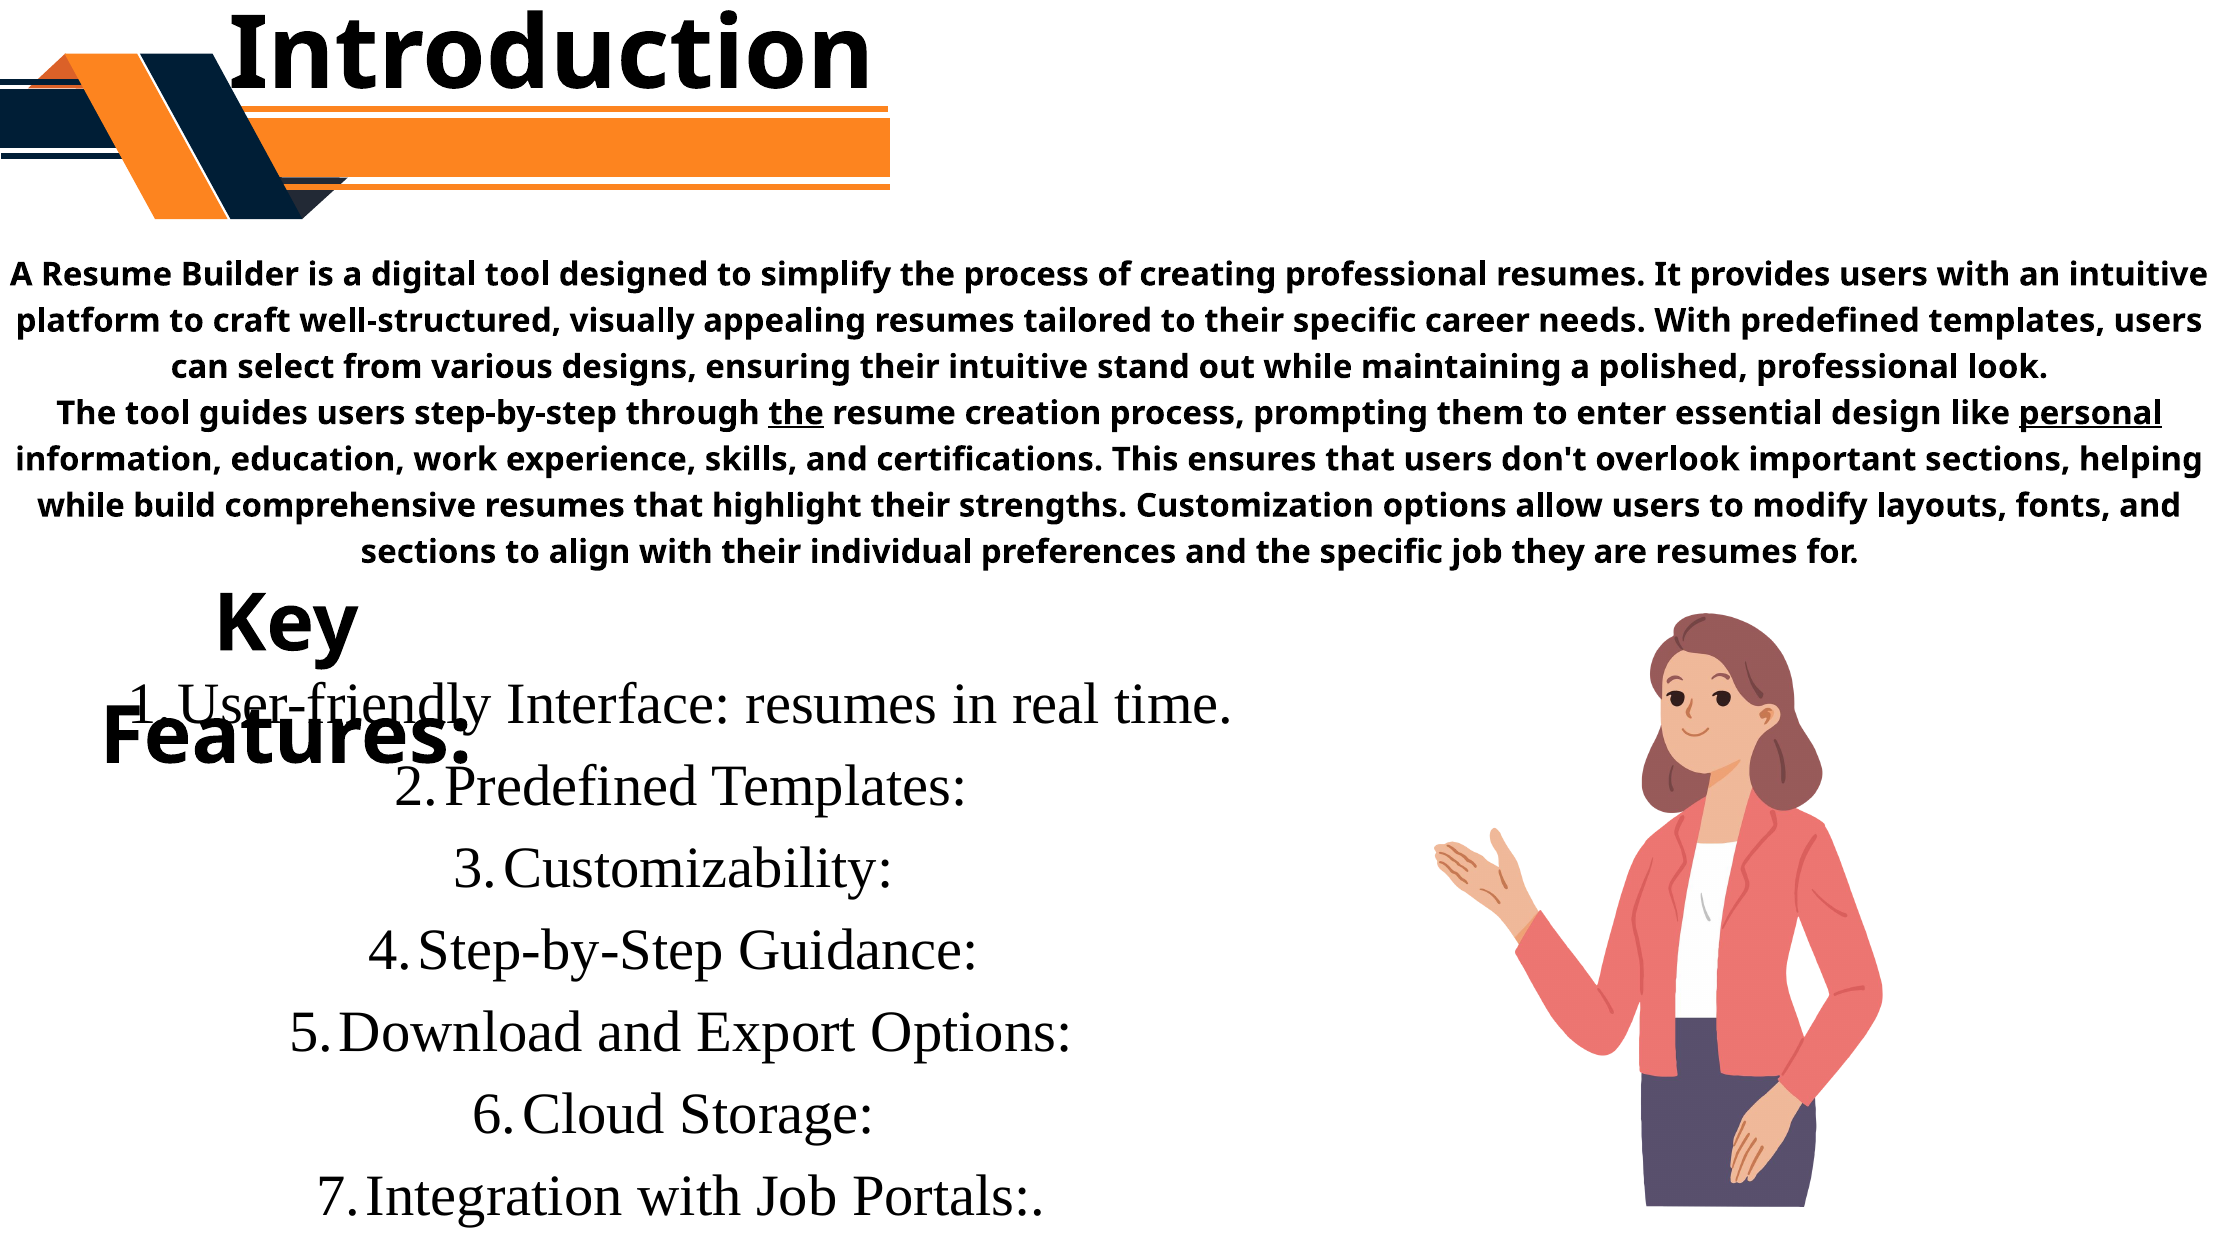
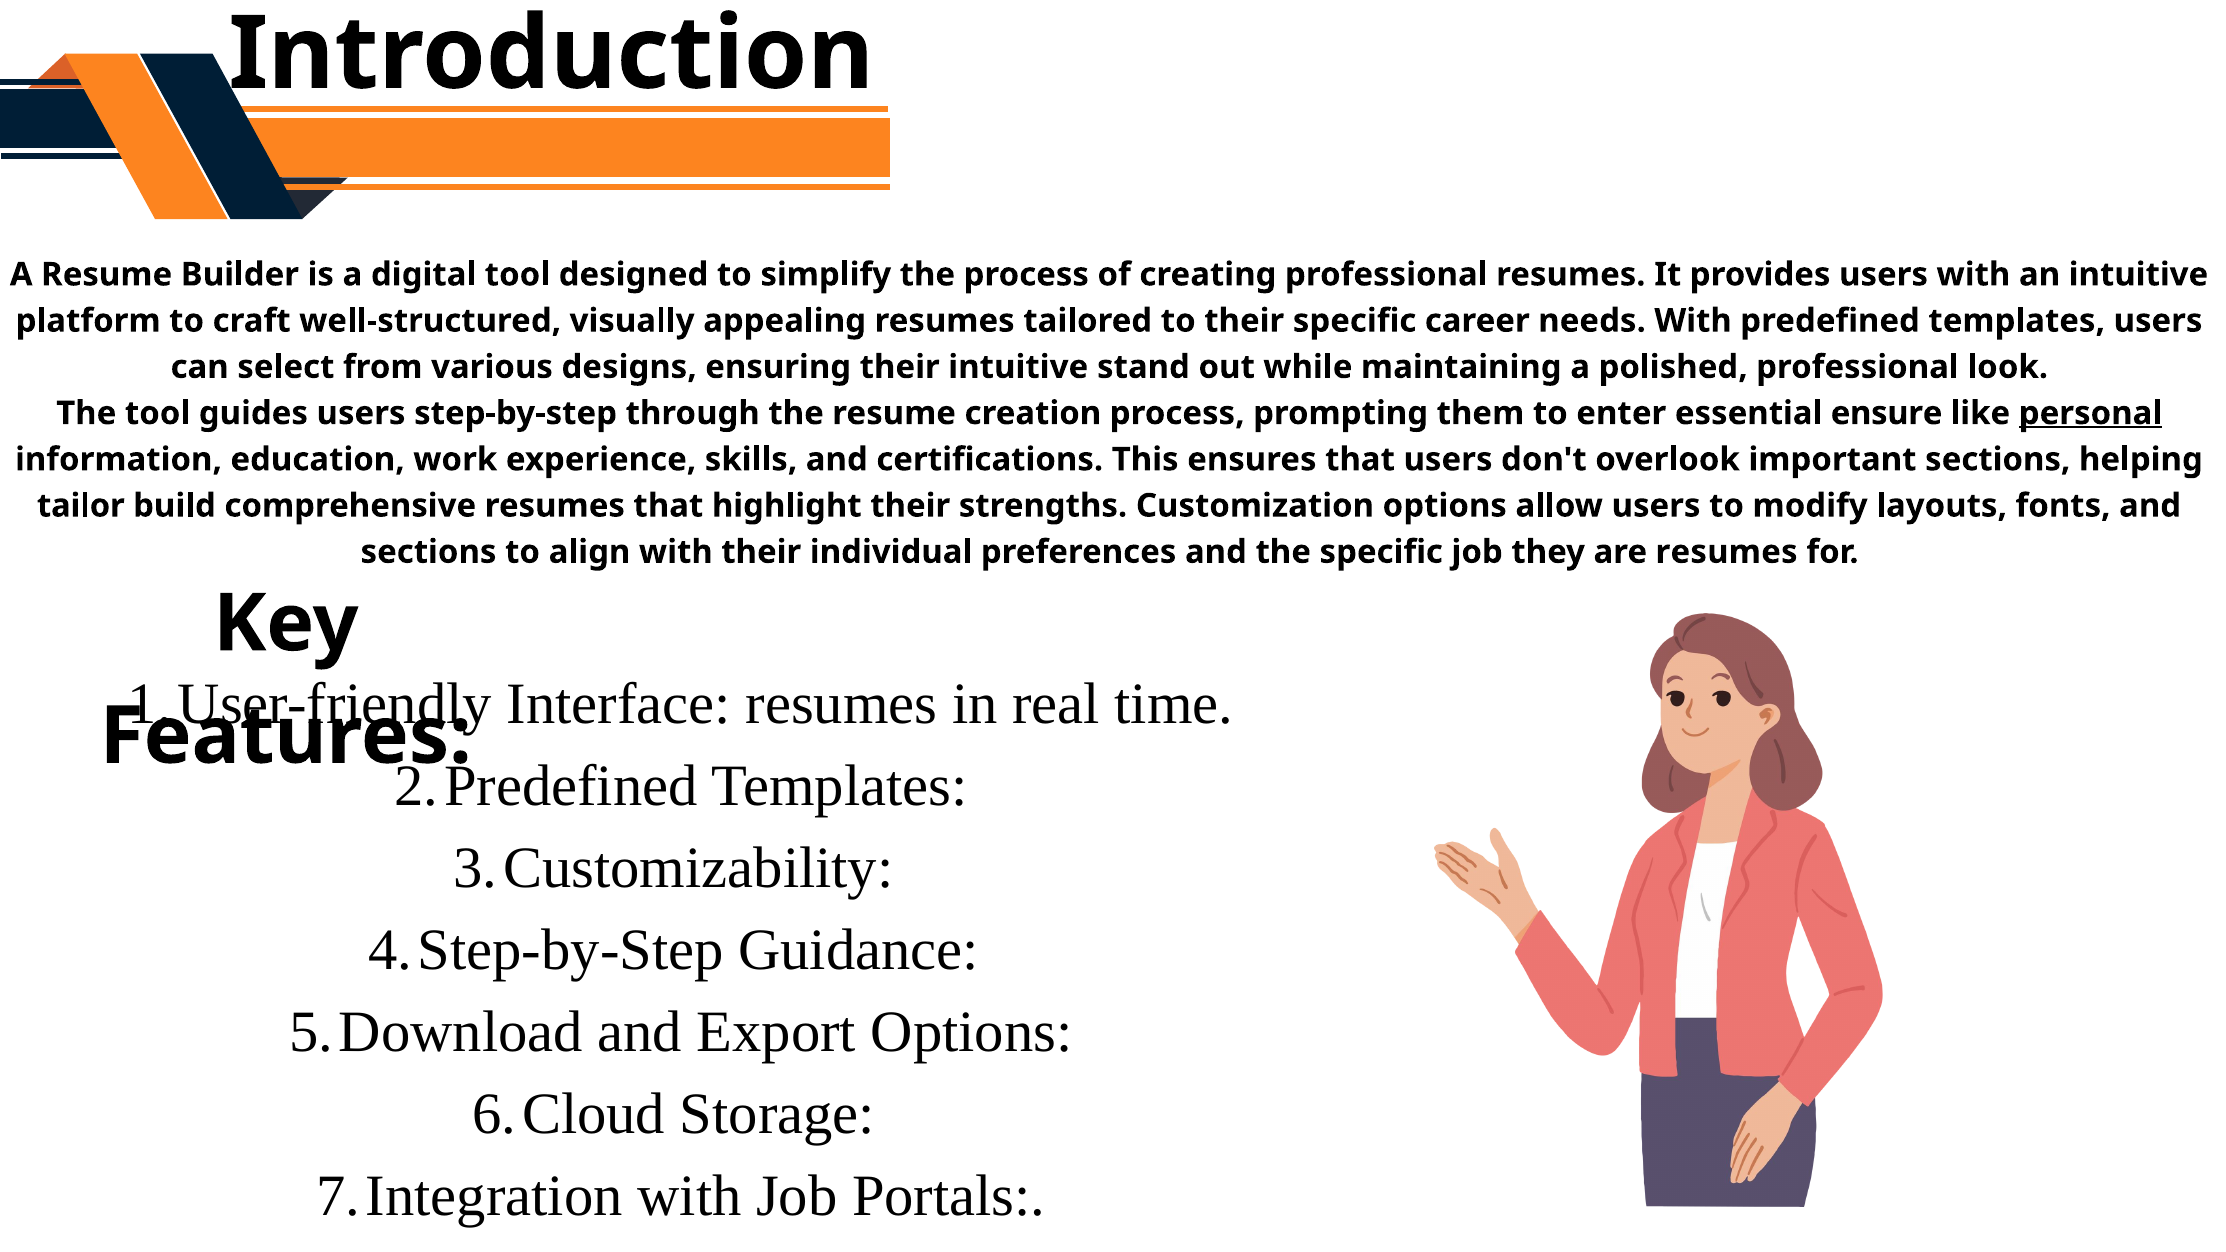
the at (796, 413) underline: present -> none
design: design -> ensure
while at (81, 506): while -> tailor
